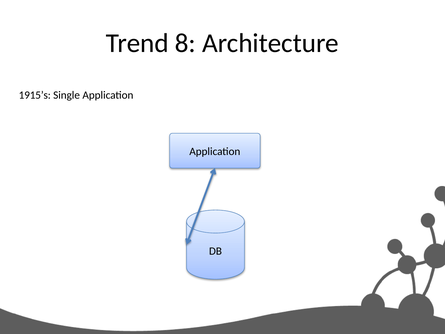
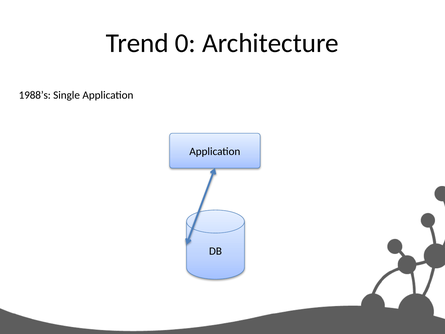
8: 8 -> 0
1915’s: 1915’s -> 1988’s
